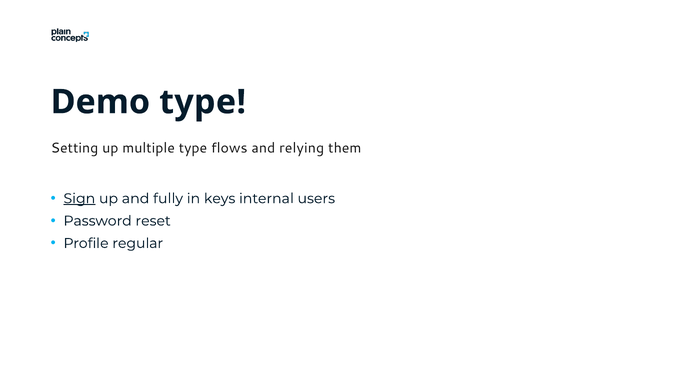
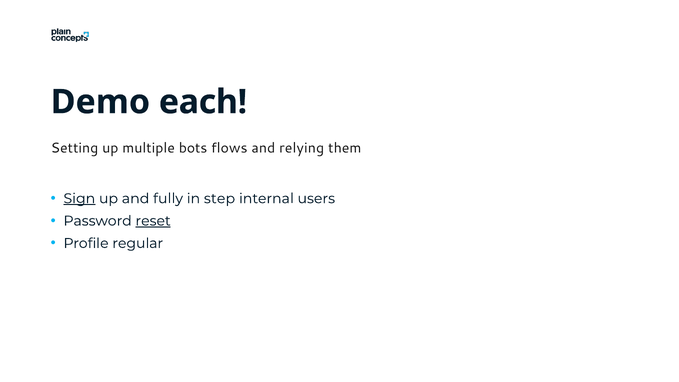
Demo type: type -> each
multiple type: type -> bots
keys: keys -> step
reset underline: none -> present
